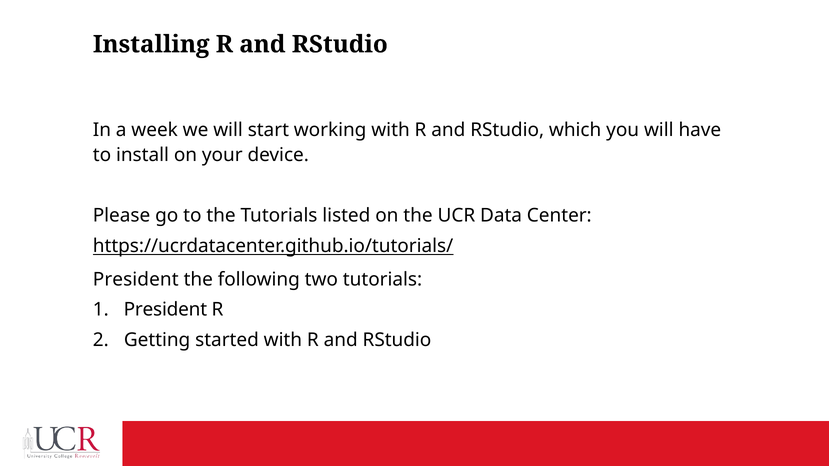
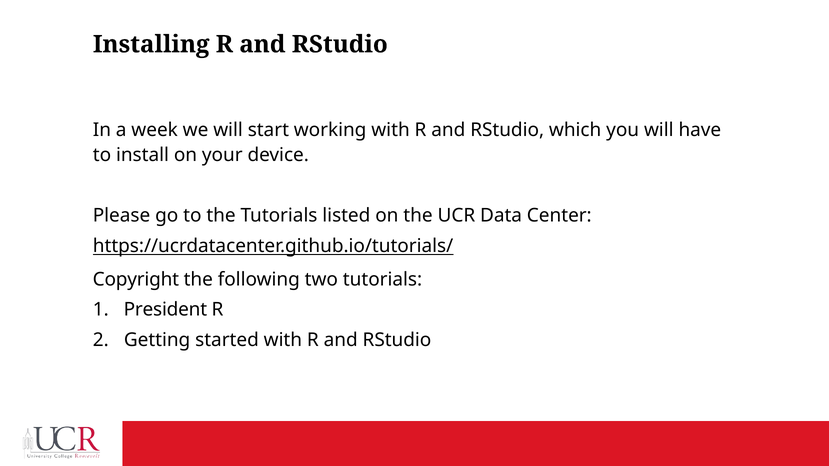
President at (136, 280): President -> Copyright
